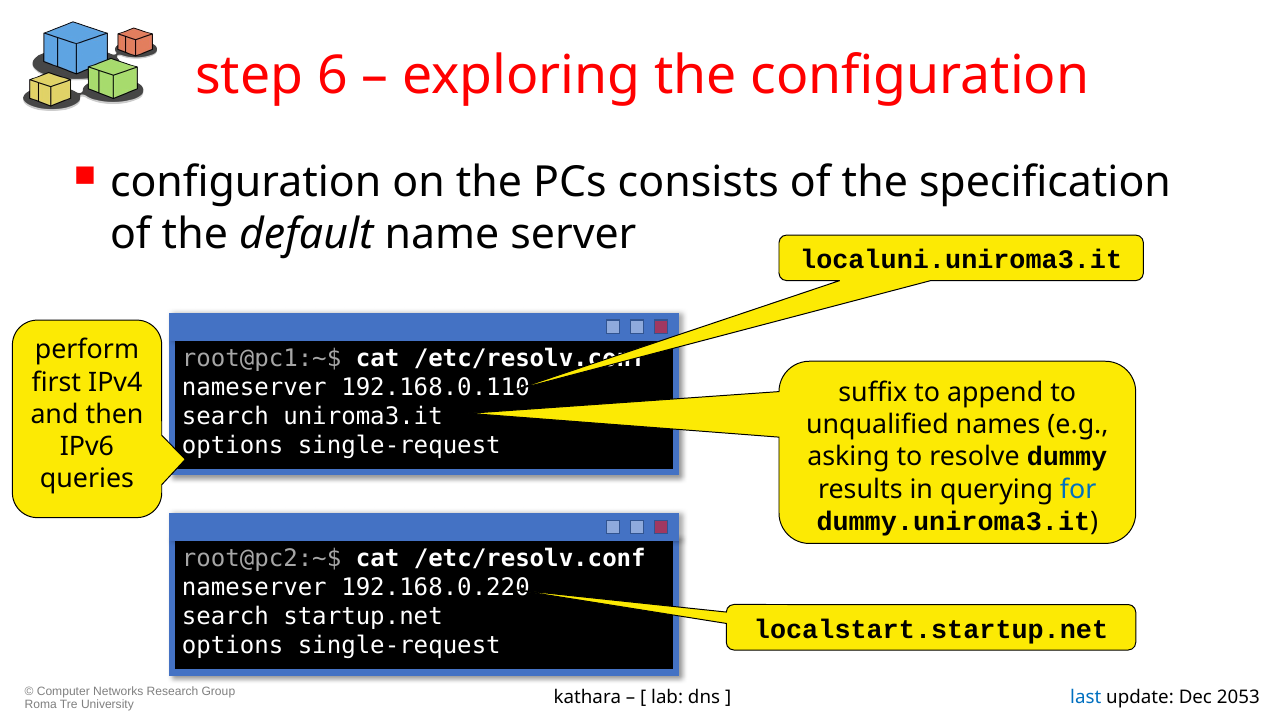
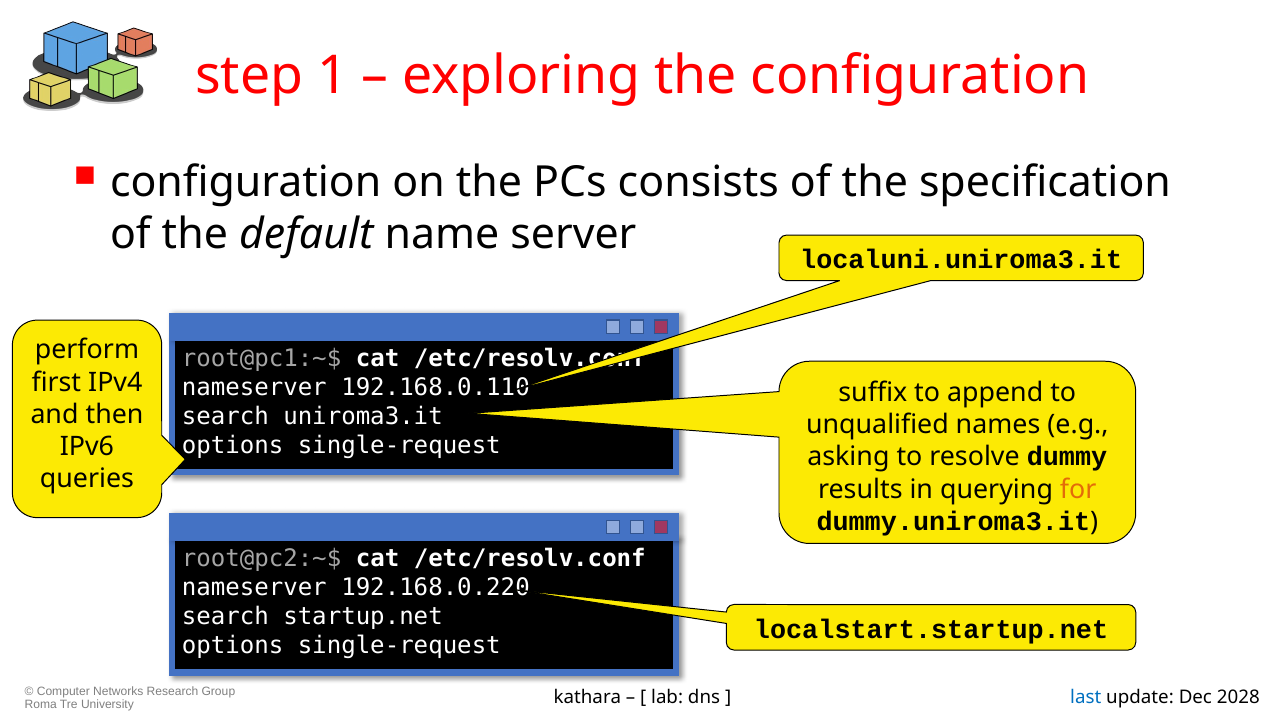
6: 6 -> 1
for colour: blue -> orange
2053: 2053 -> 2028
